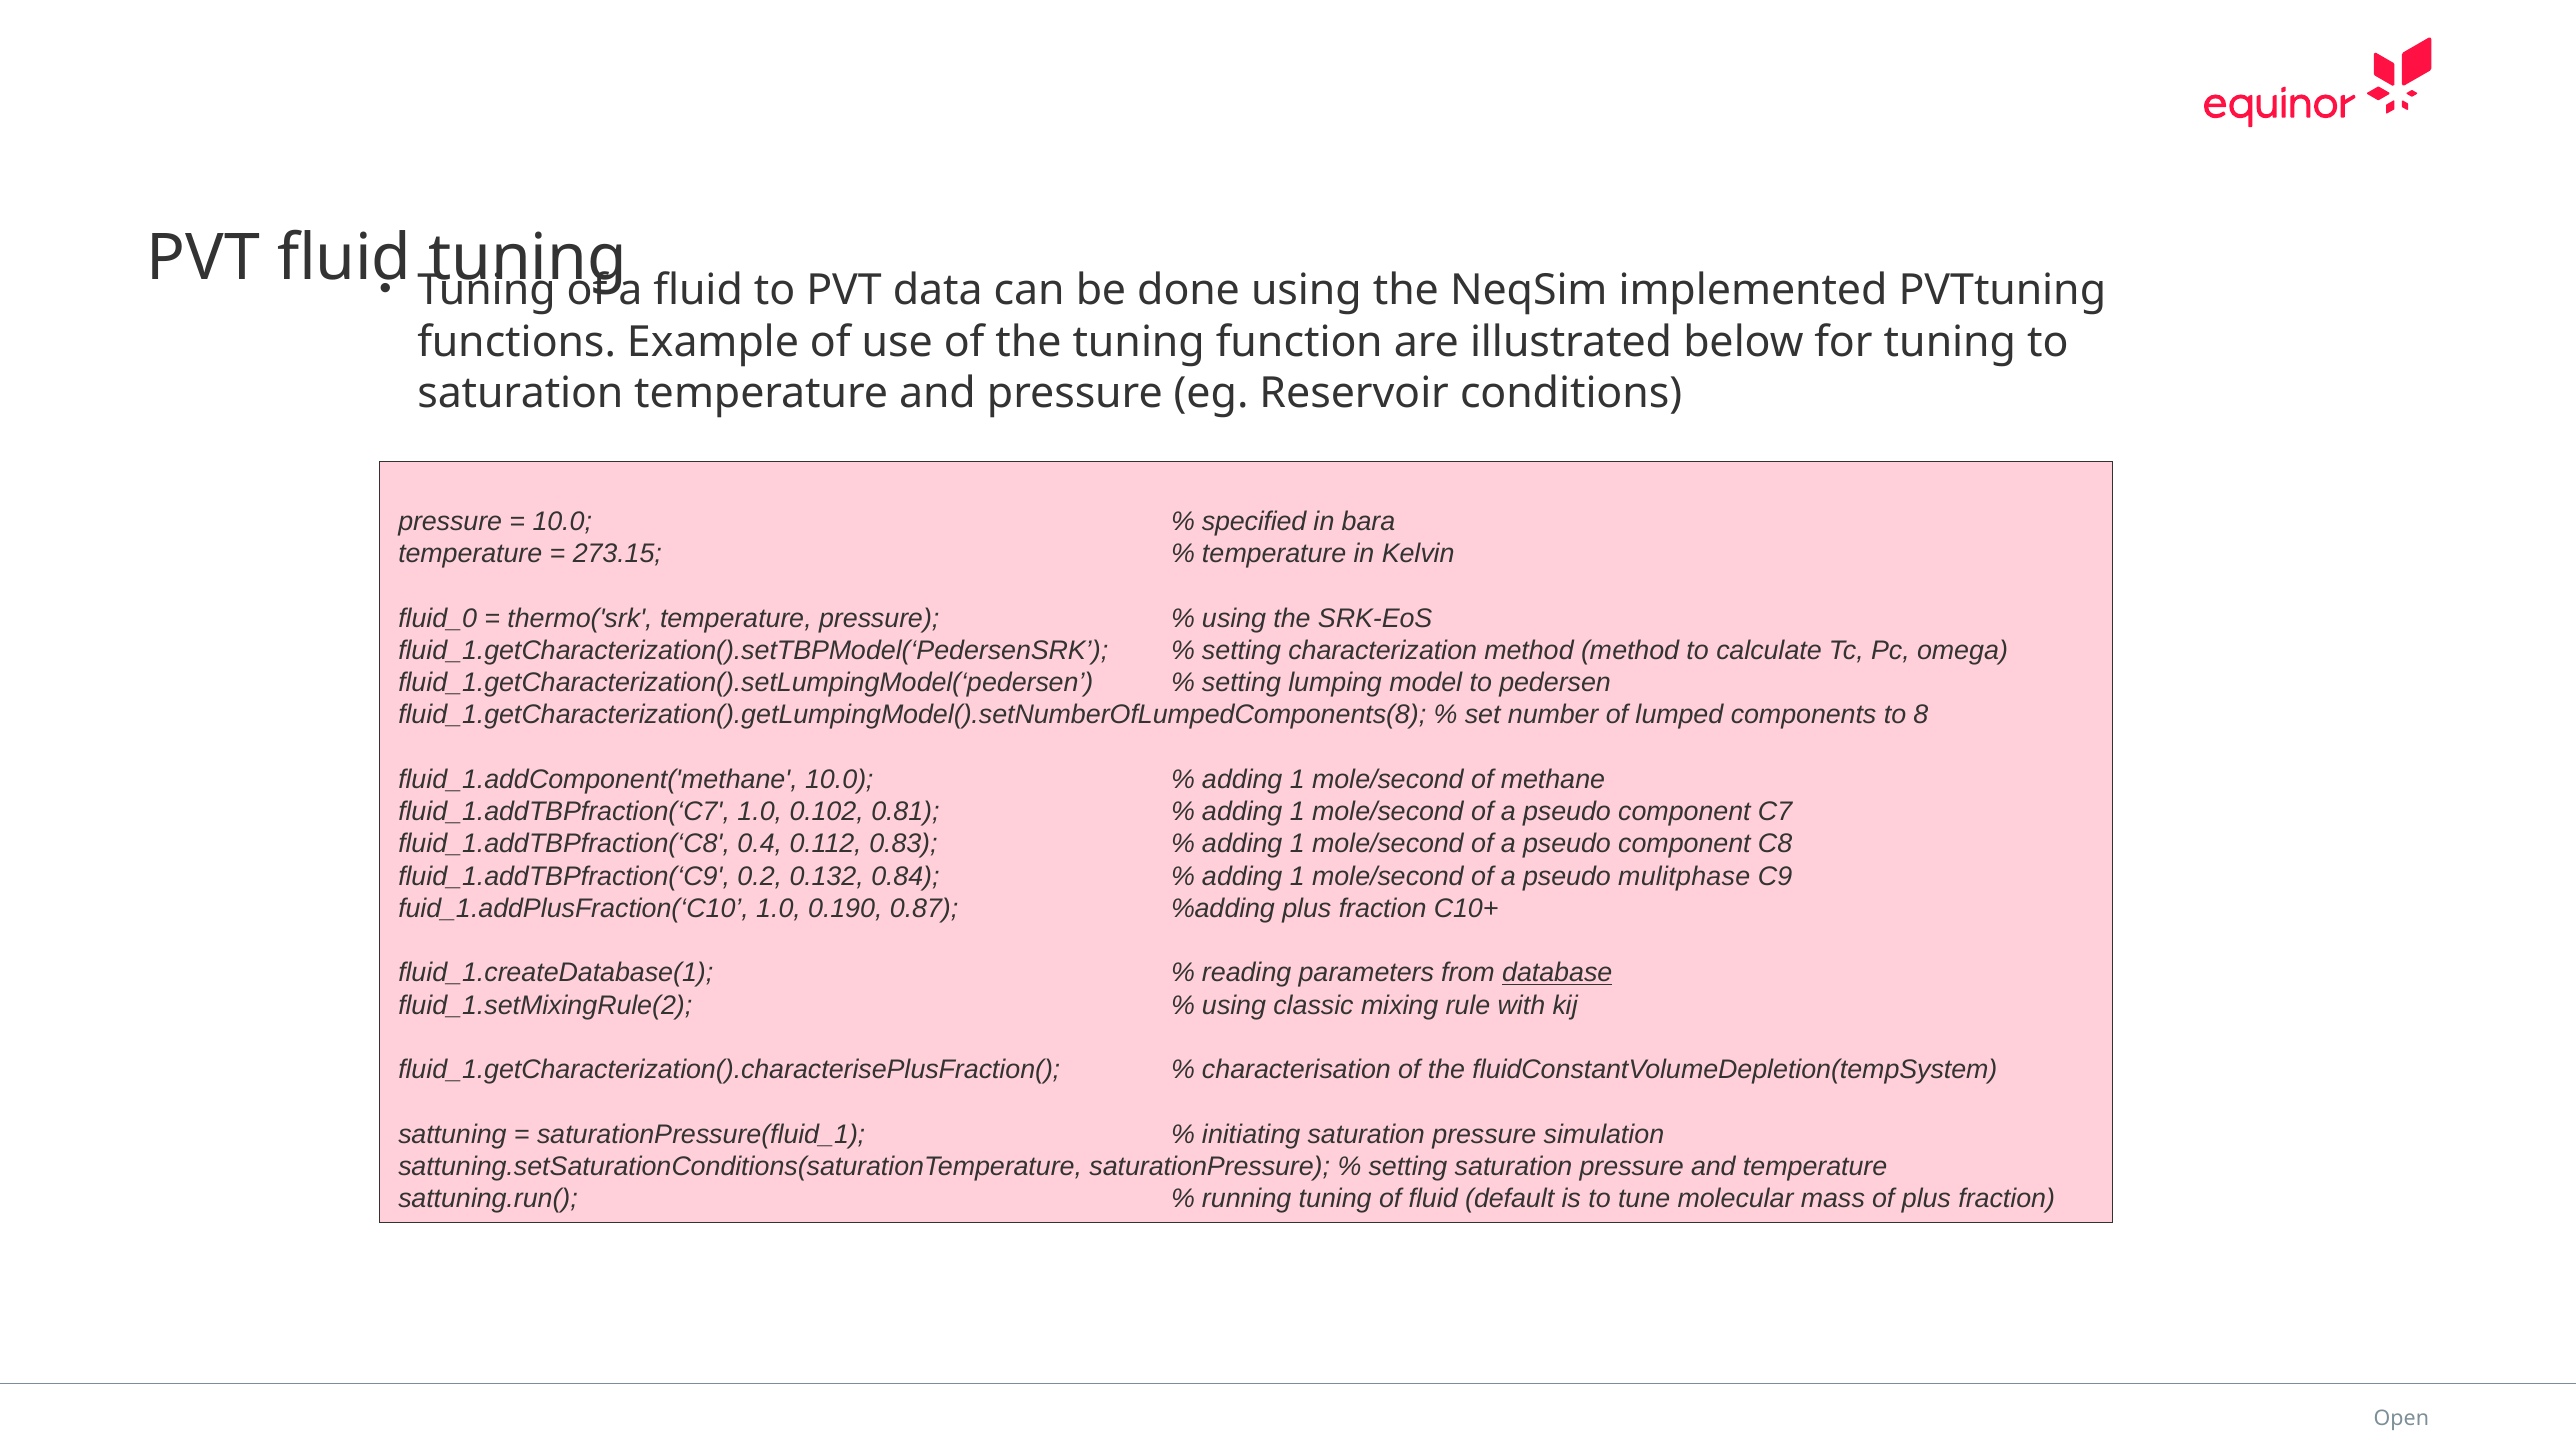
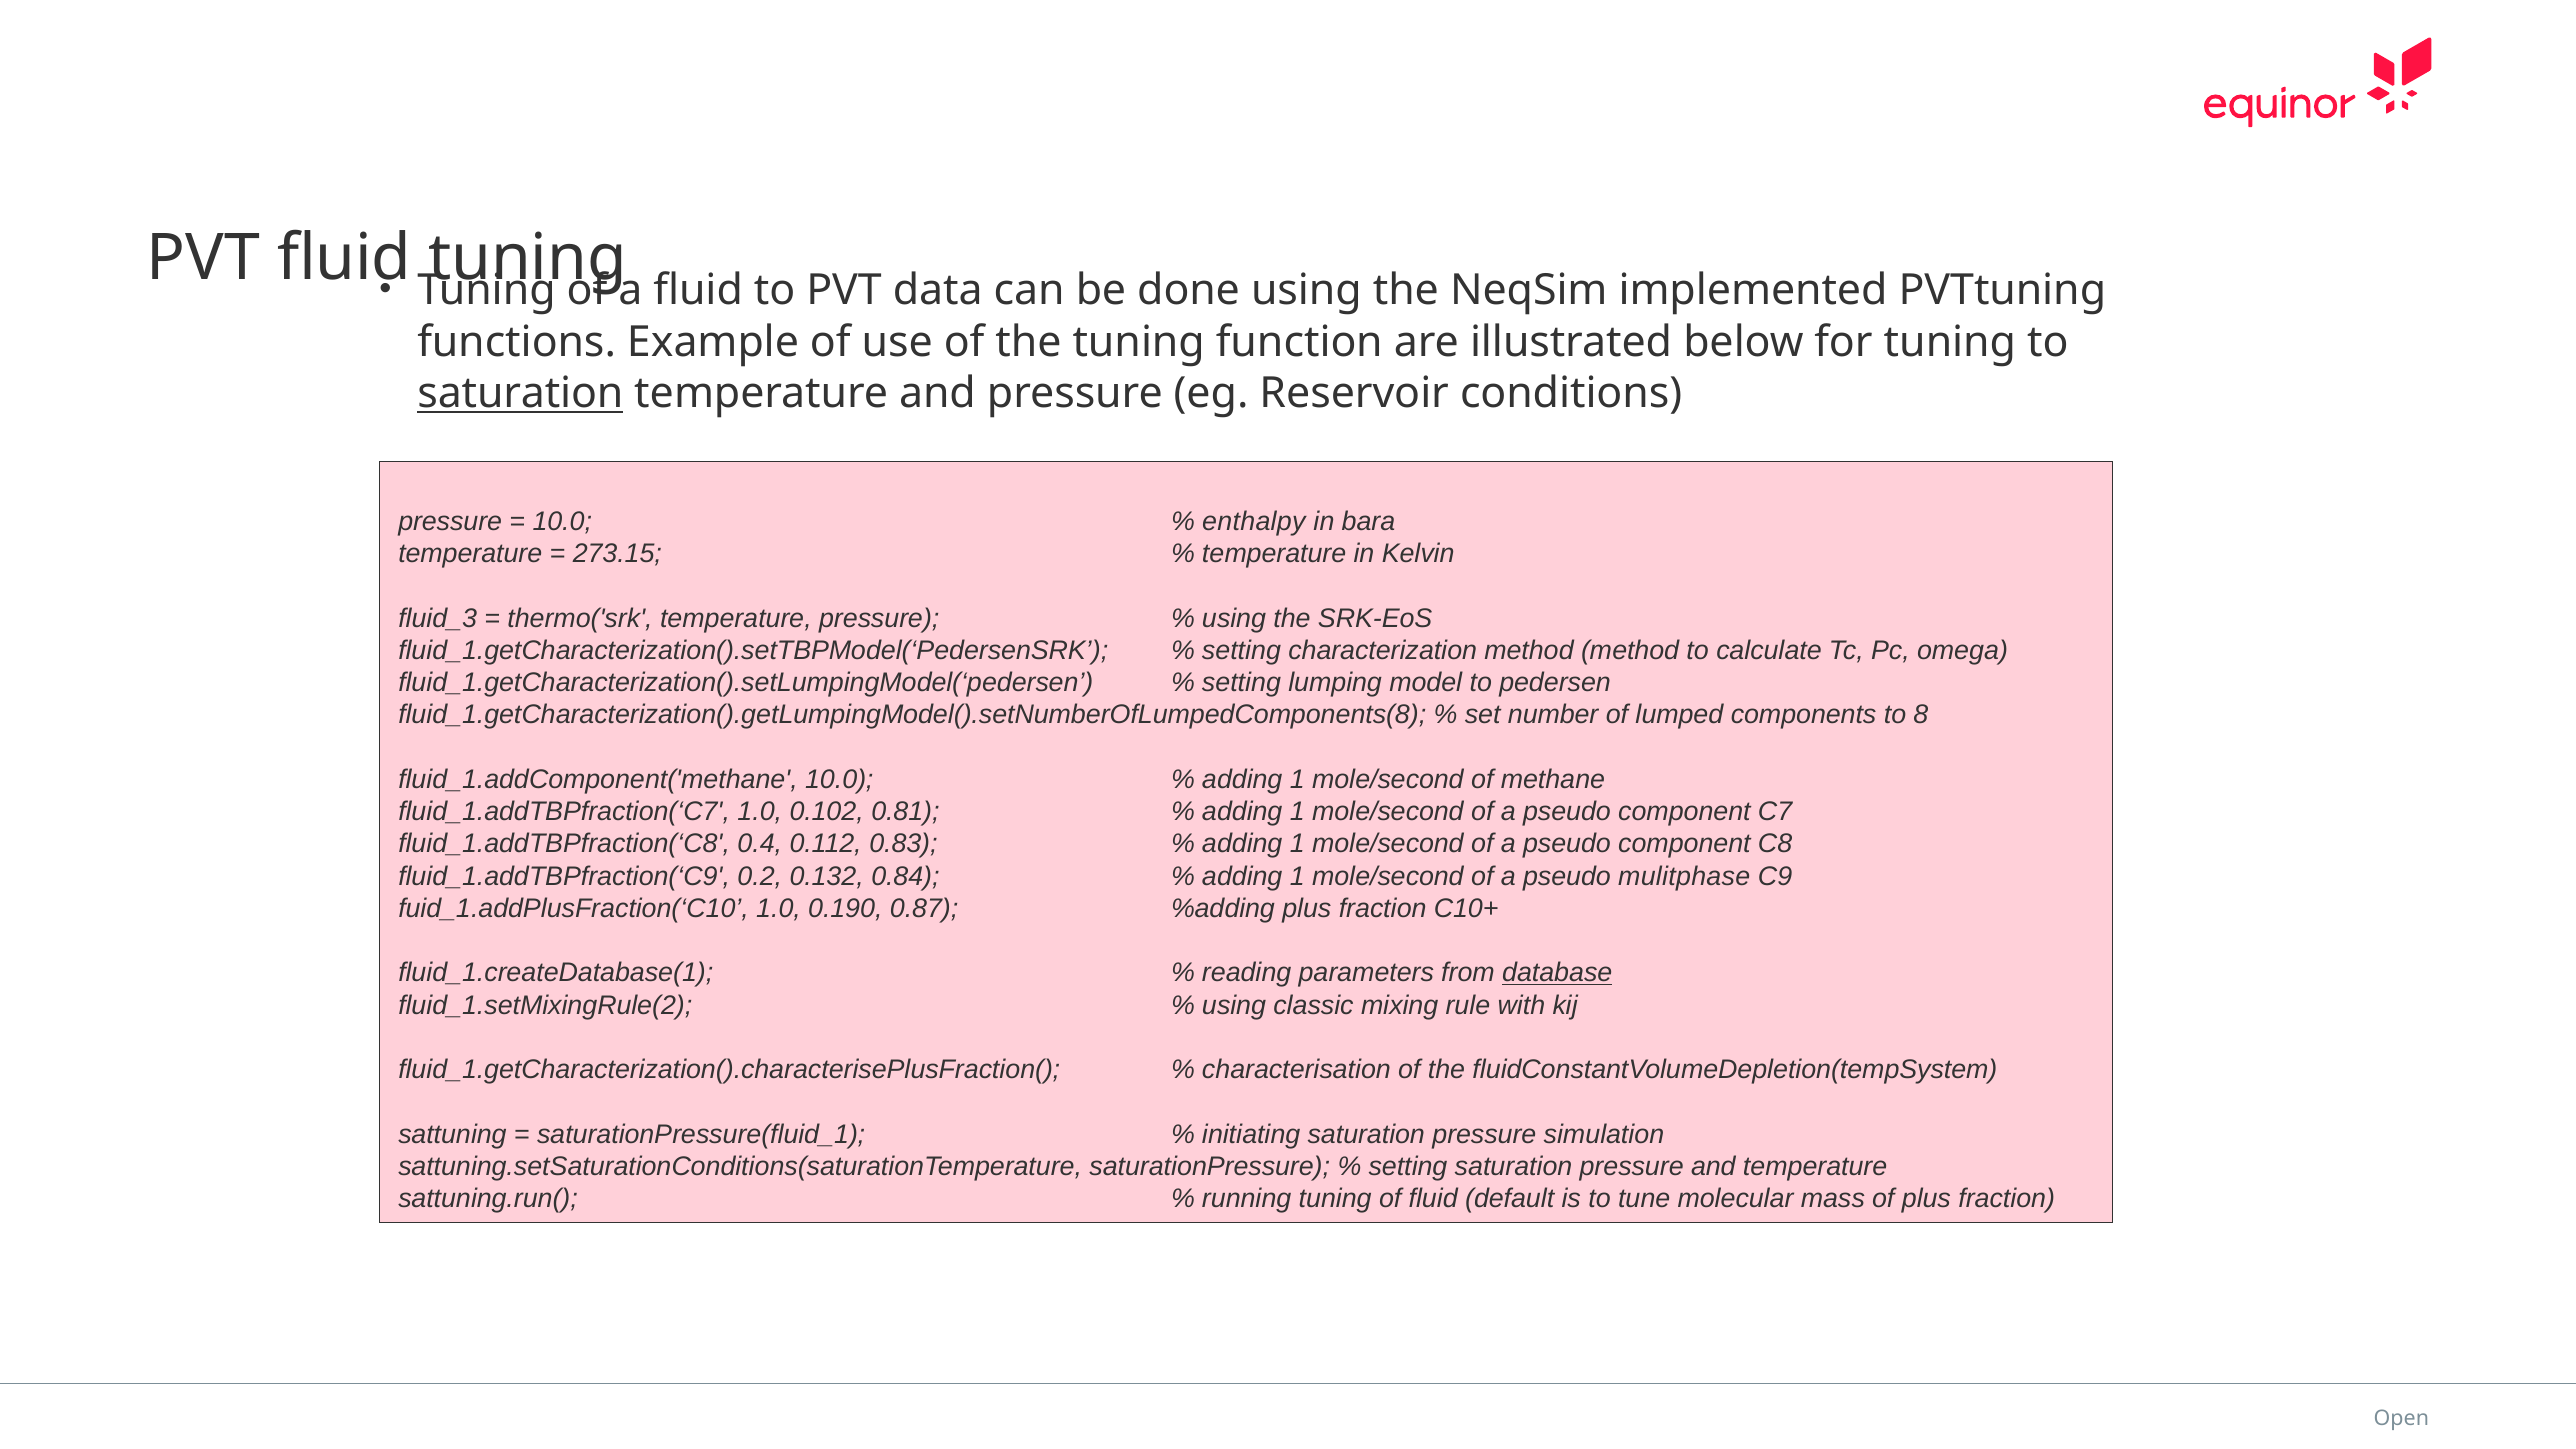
saturation at (520, 394) underline: none -> present
specified: specified -> enthalpy
fluid_0: fluid_0 -> fluid_3
